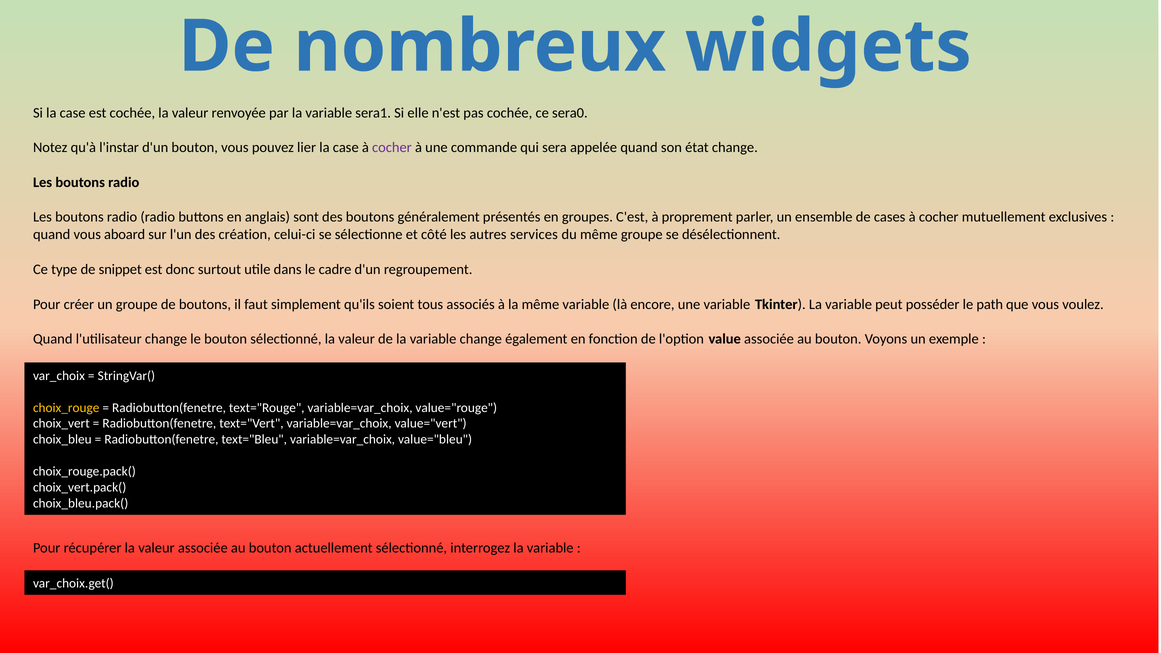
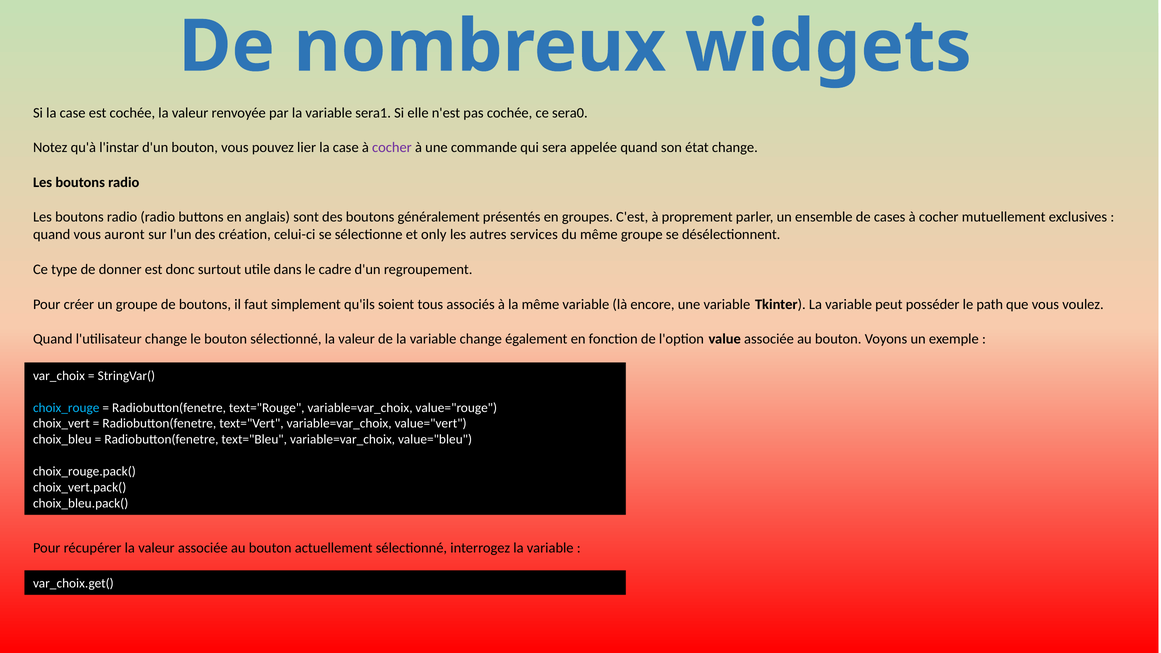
aboard: aboard -> auront
côté: côté -> only
snippet: snippet -> donner
choix_rouge colour: yellow -> light blue
